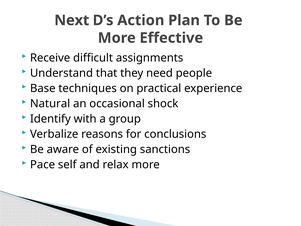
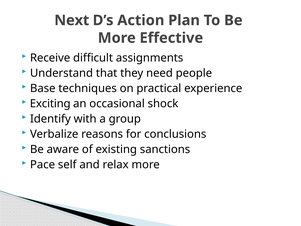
Natural: Natural -> Exciting
